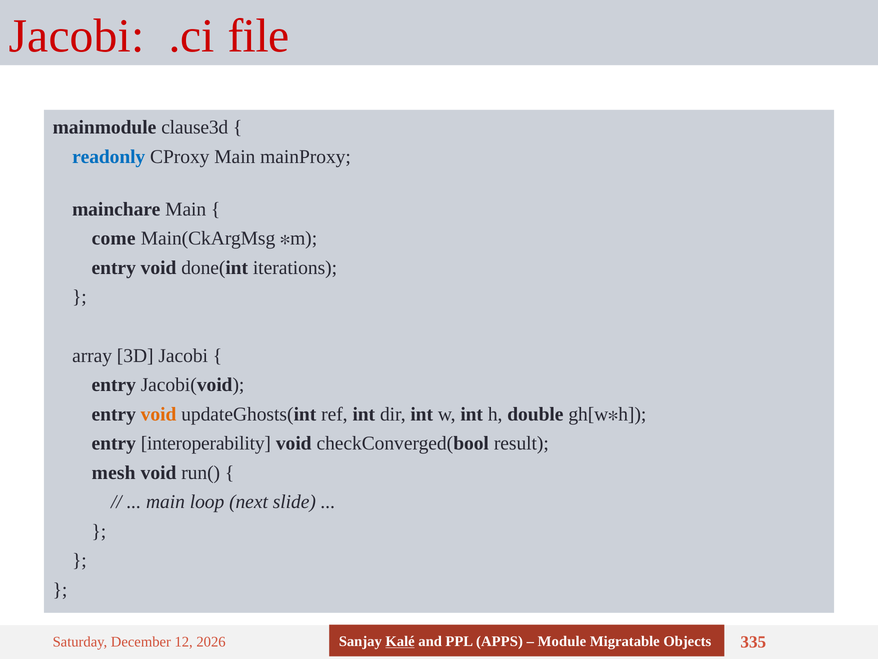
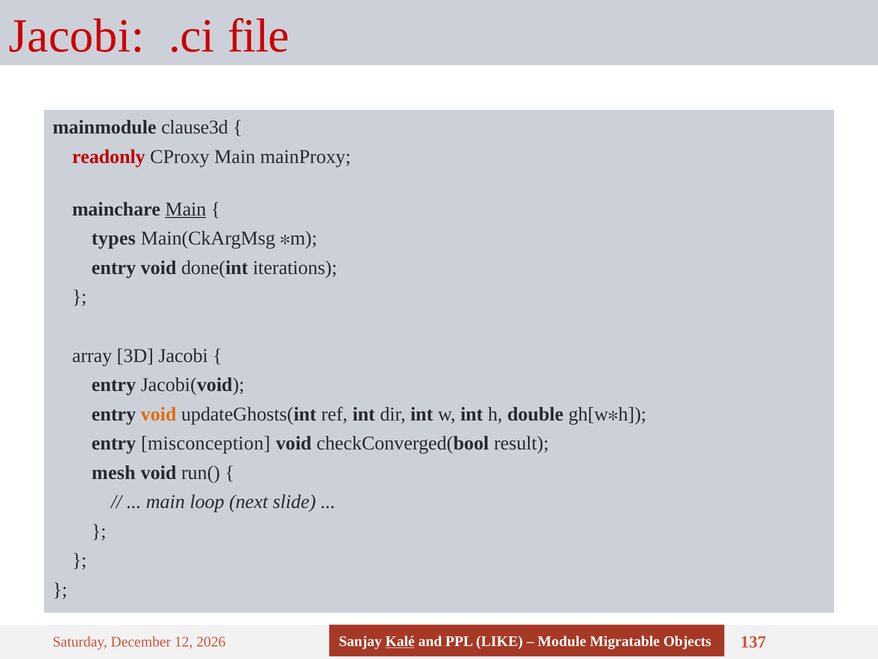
readonly colour: blue -> red
Main at (186, 209) underline: none -> present
come: come -> types
interoperability: interoperability -> misconception
APPS: APPS -> LIKE
335: 335 -> 137
